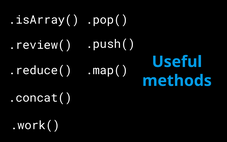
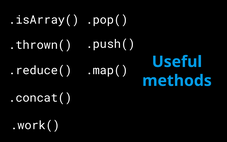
.review(: .review( -> .thrown(
